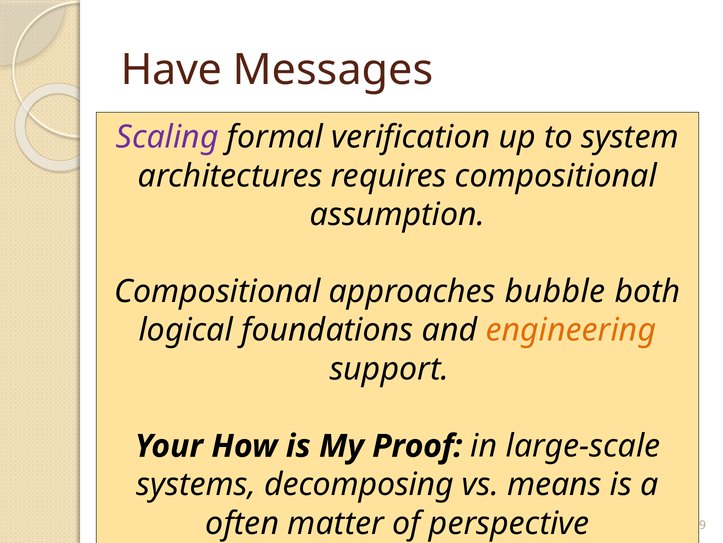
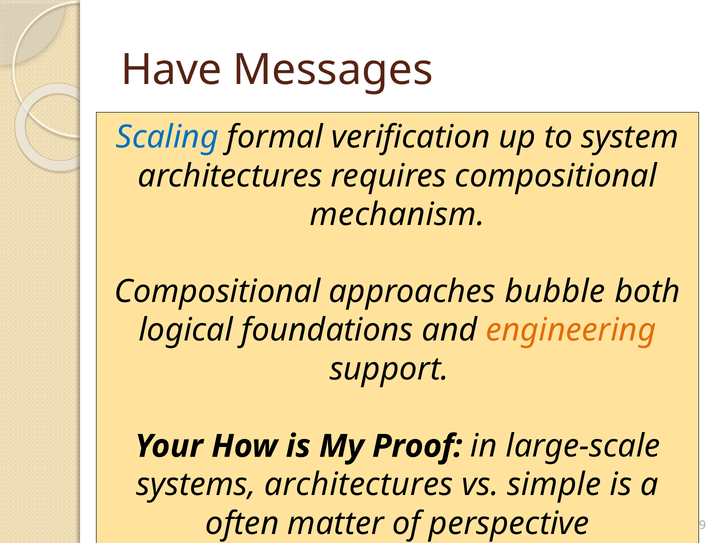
Scaling colour: purple -> blue
assumption: assumption -> mechanism
systems decomposing: decomposing -> architectures
means: means -> simple
